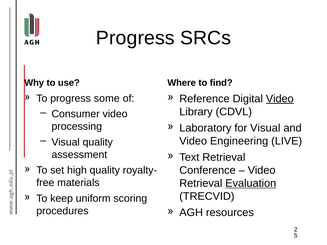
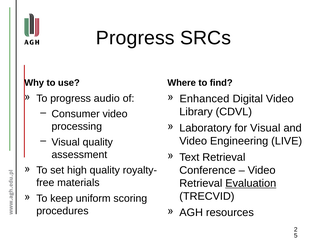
some: some -> audio
Reference: Reference -> Enhanced
Video at (280, 99) underline: present -> none
